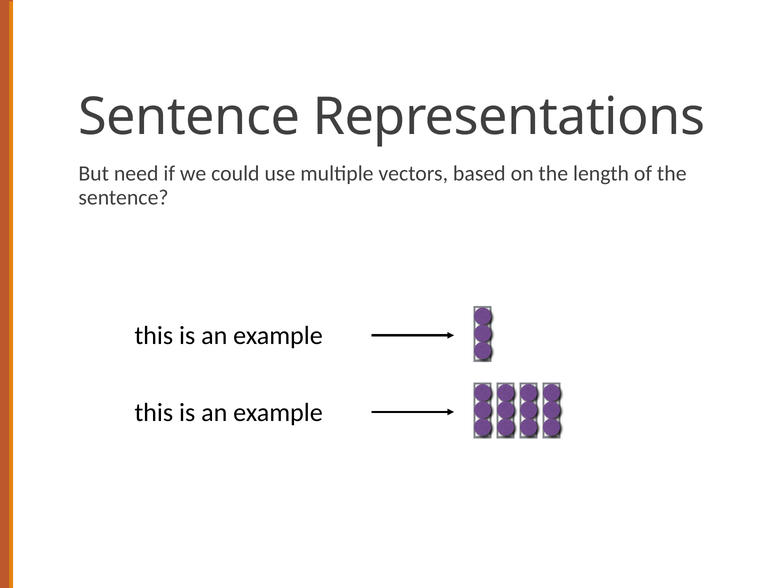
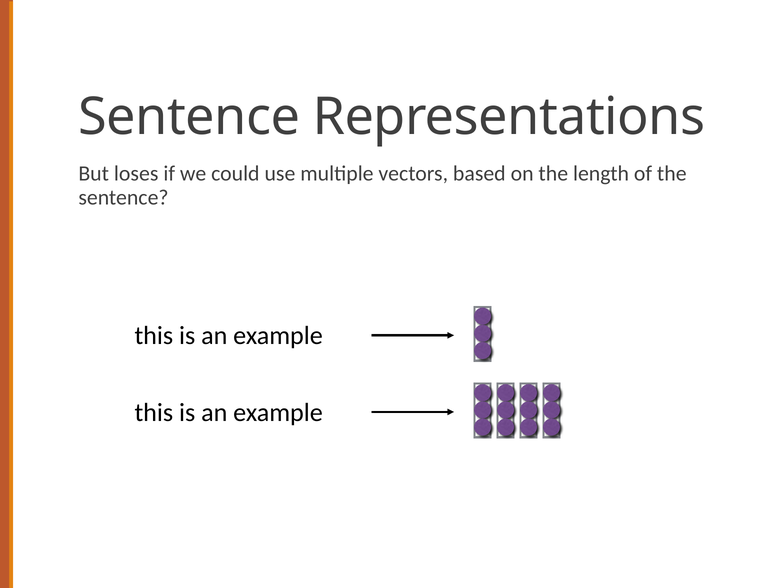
need: need -> loses
